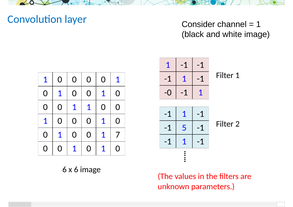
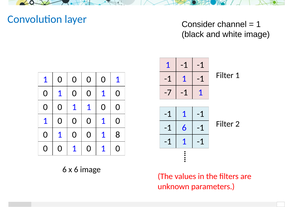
-0: -0 -> -7
-1 5: 5 -> 6
7: 7 -> 8
